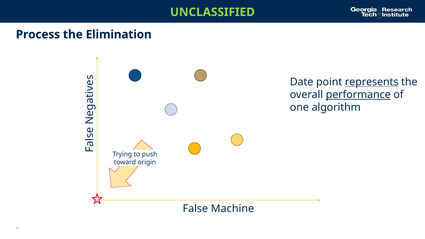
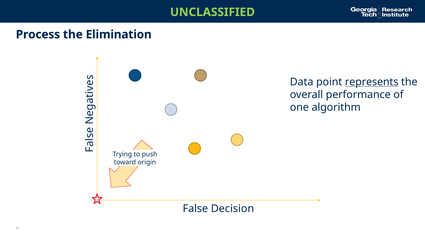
Date: Date -> Data
performance underline: present -> none
Machine: Machine -> Decision
